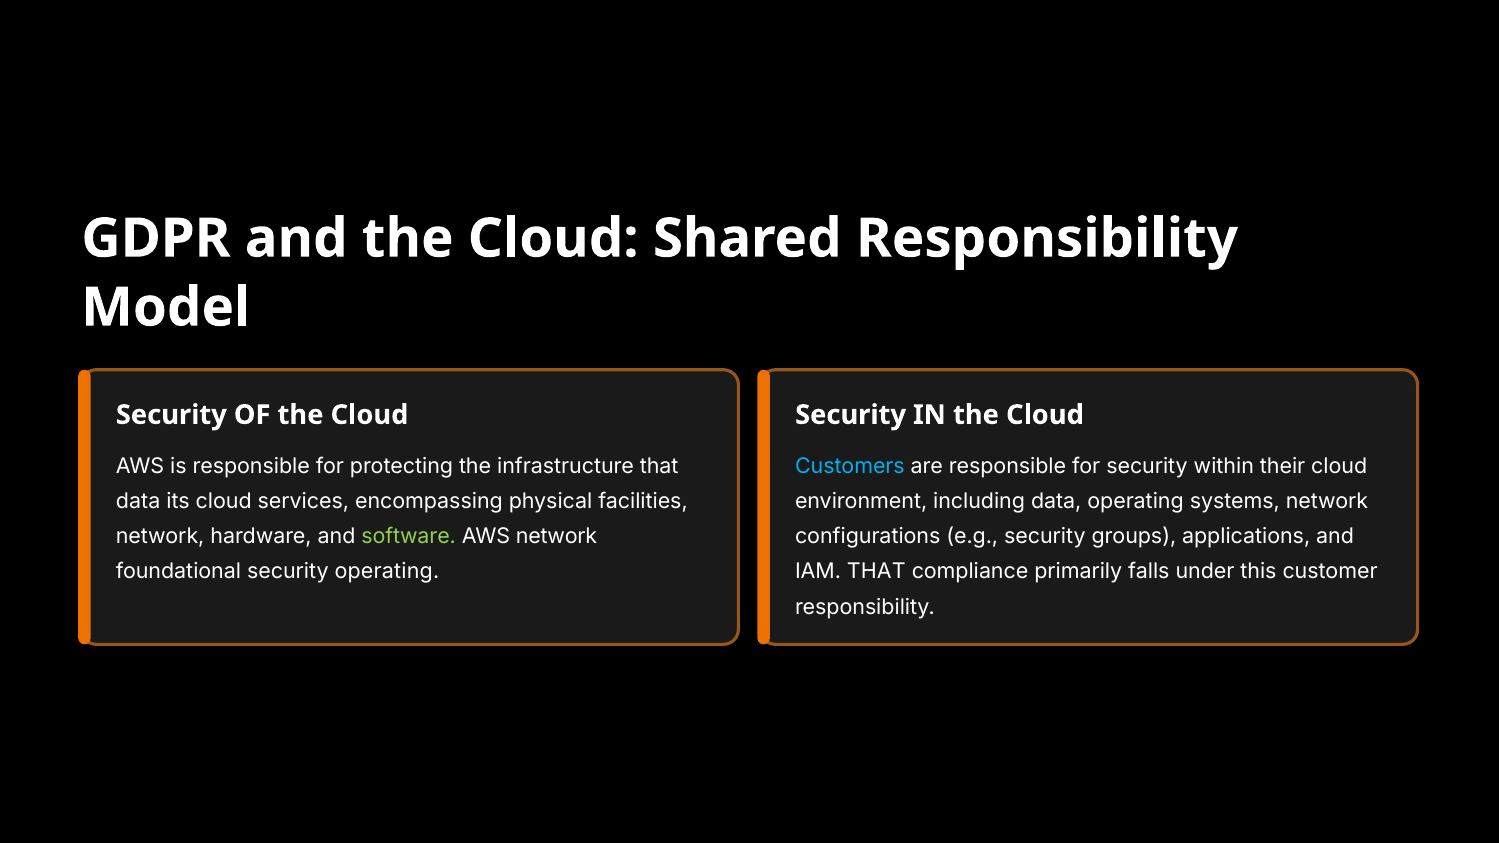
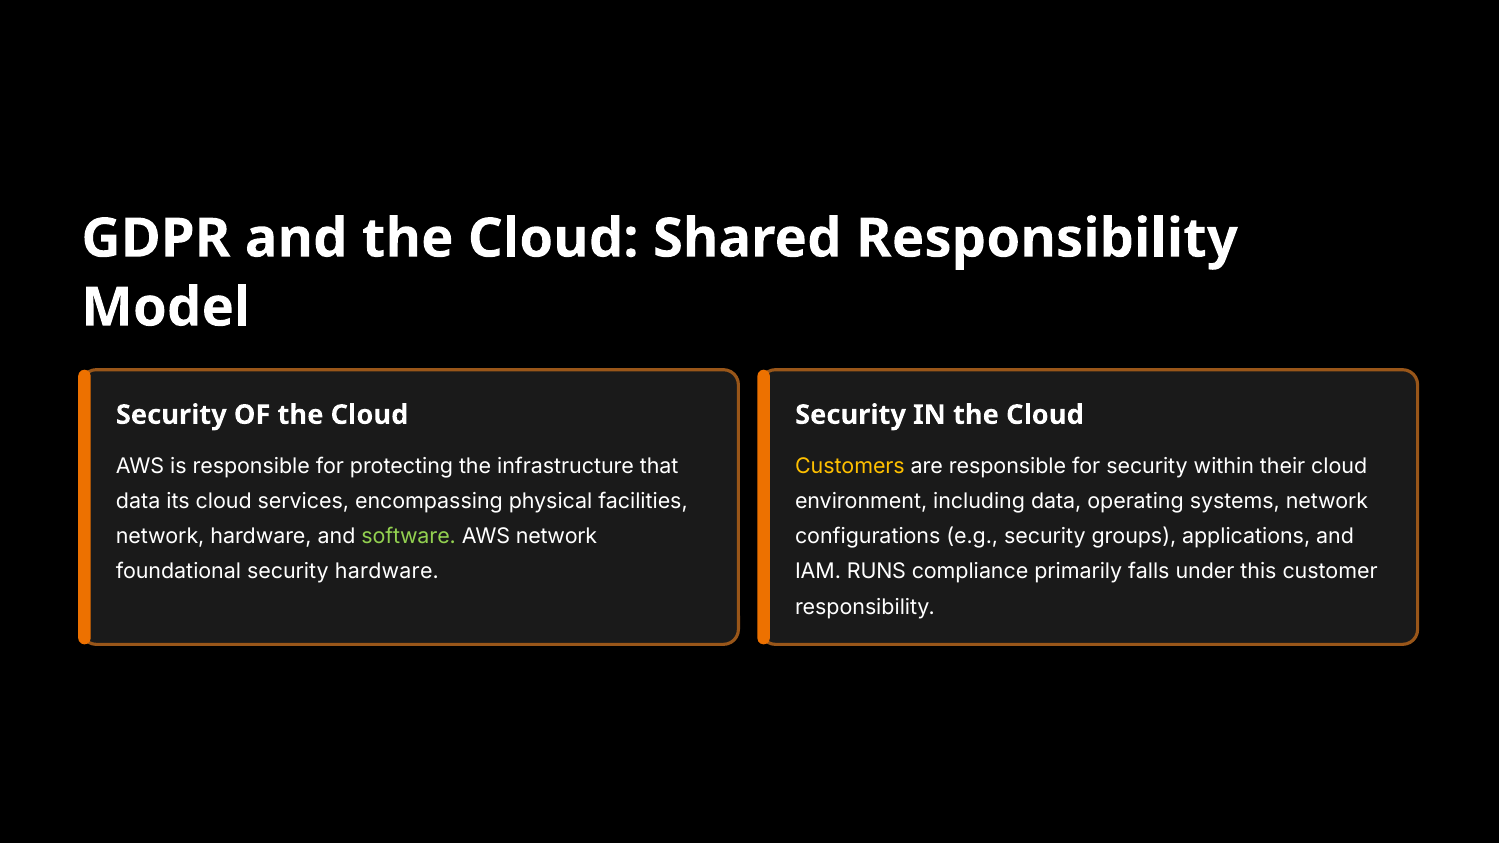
Customers colour: light blue -> yellow
security operating: operating -> hardware
IAM THAT: THAT -> RUNS
